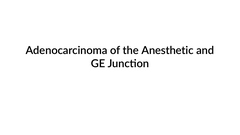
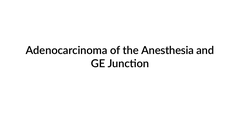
Anesthetic: Anesthetic -> Anesthesia
